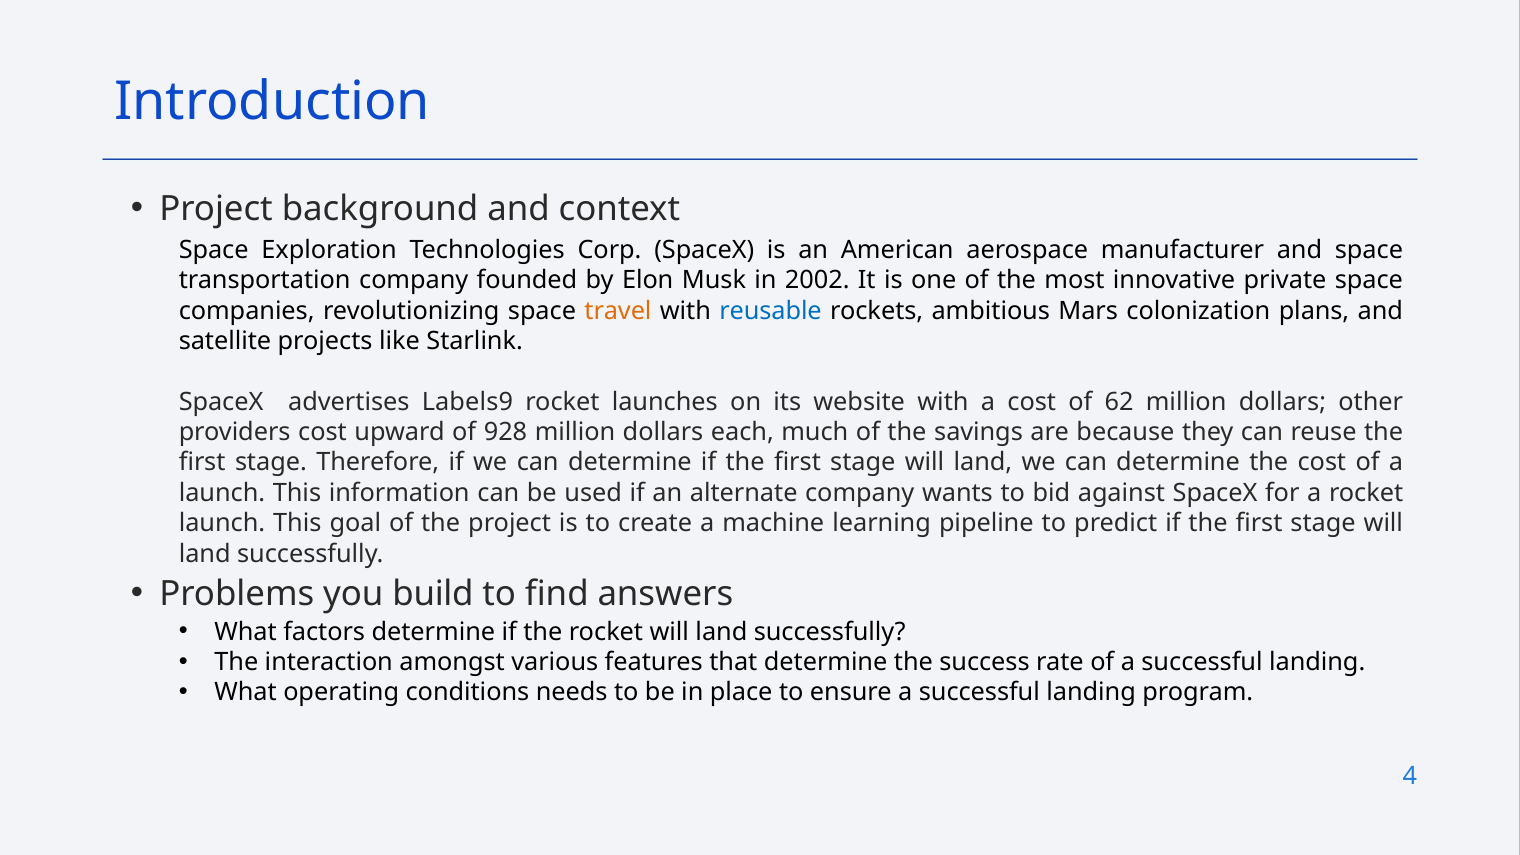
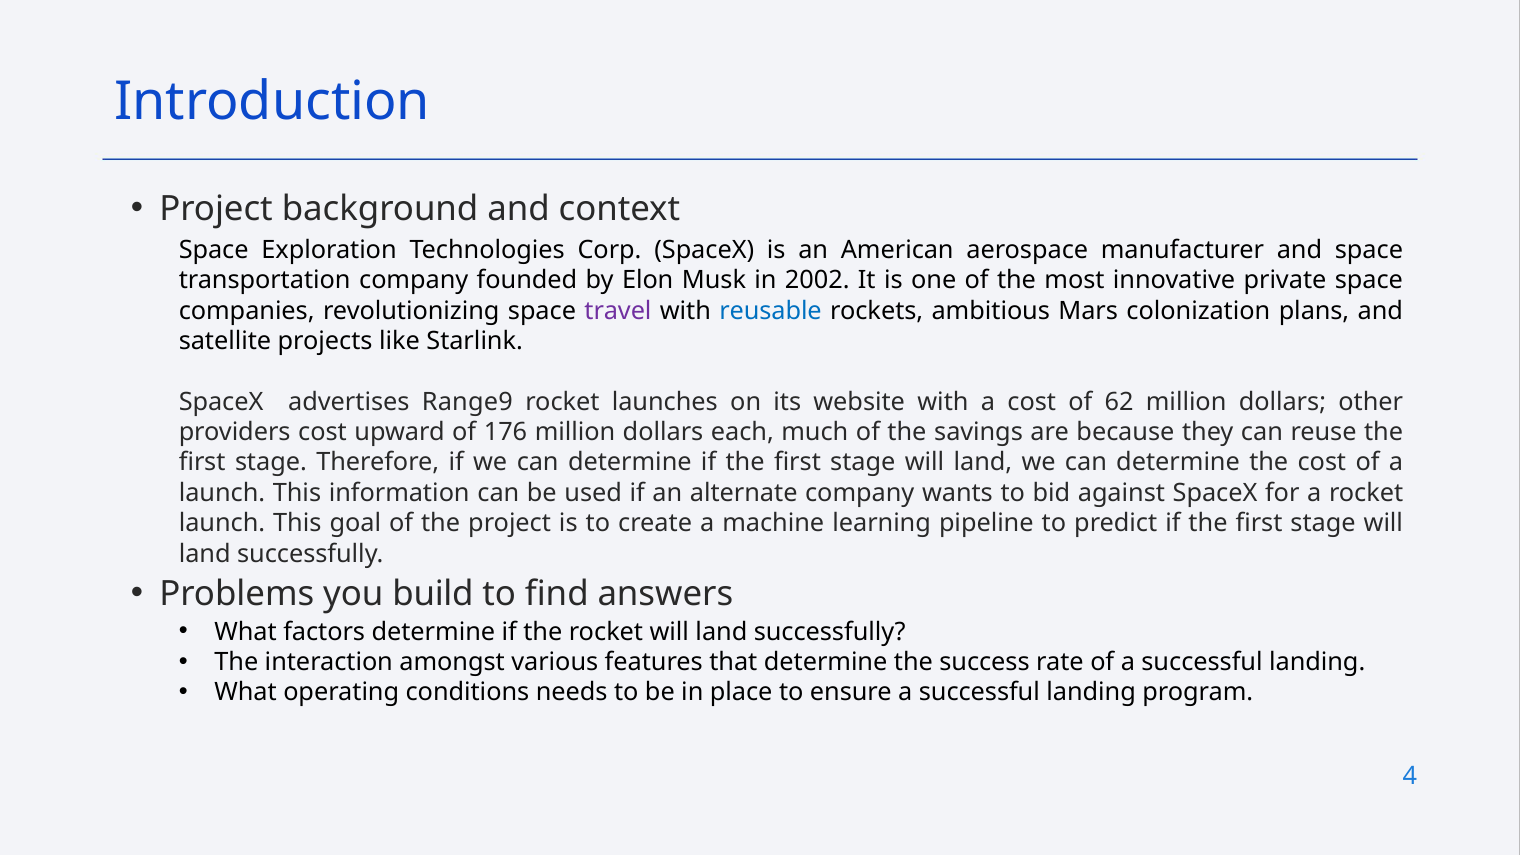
travel colour: orange -> purple
Labels9: Labels9 -> Range9
928: 928 -> 176
